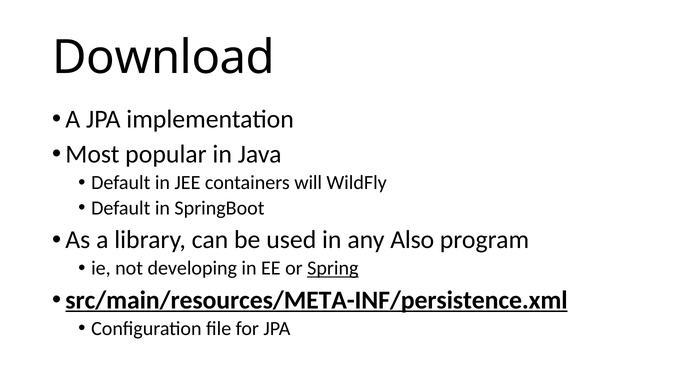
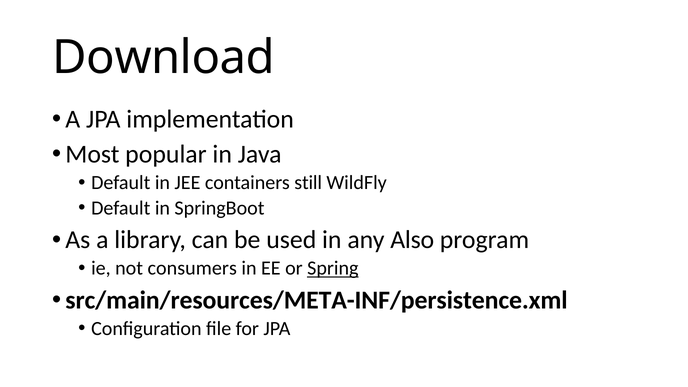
will: will -> still
developing: developing -> consumers
src/main/resources/META-INF/persistence.xml underline: present -> none
